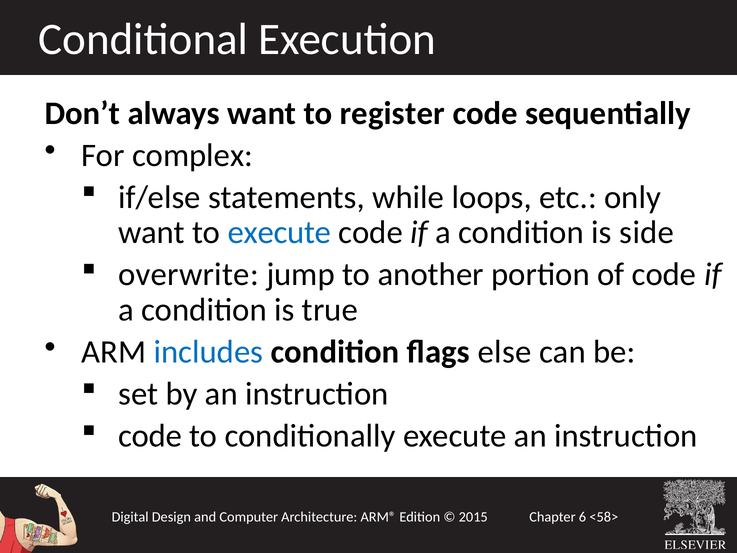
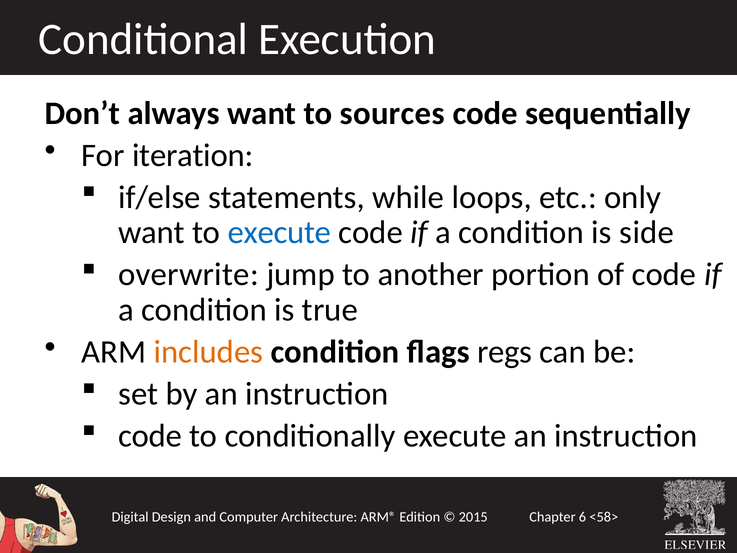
register: register -> sources
complex: complex -> iteration
includes colour: blue -> orange
else: else -> regs
